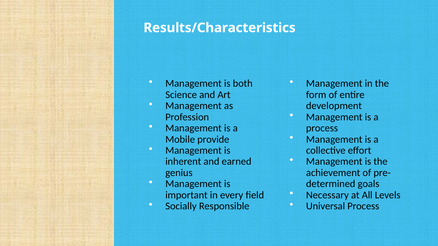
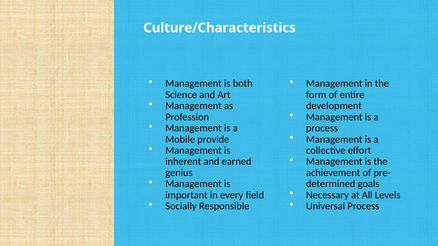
Results/Characteristics: Results/Characteristics -> Culture/Characteristics
